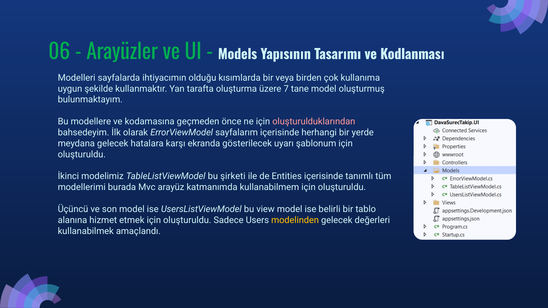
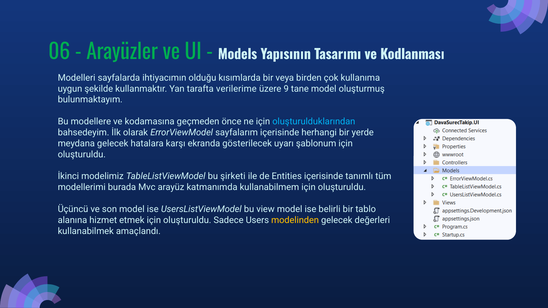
oluşturma: oluşturma -> verilerime
7: 7 -> 9
oluşturulduklarından colour: pink -> light blue
